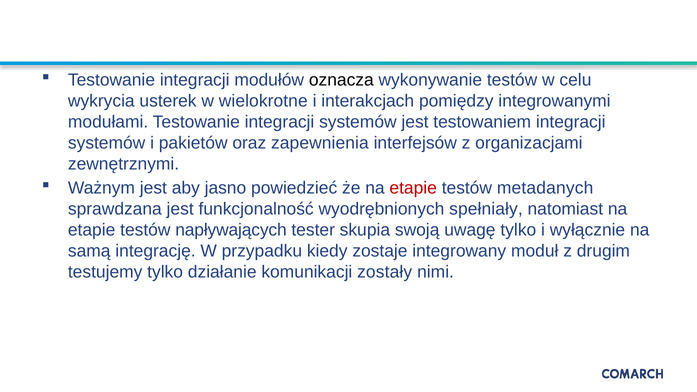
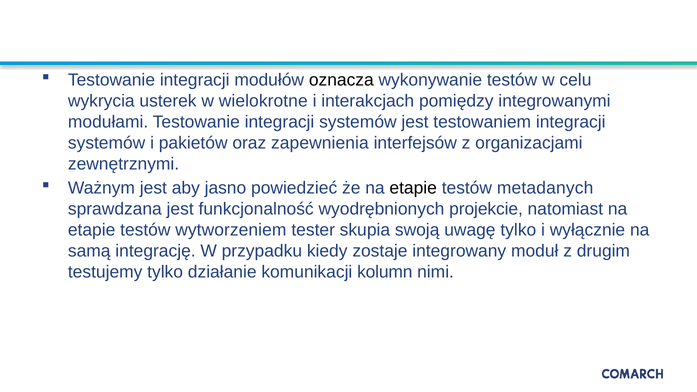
etapie at (413, 188) colour: red -> black
spełniały: spełniały -> projekcie
napływających: napływających -> wytworzeniem
zostały: zostały -> kolumn
